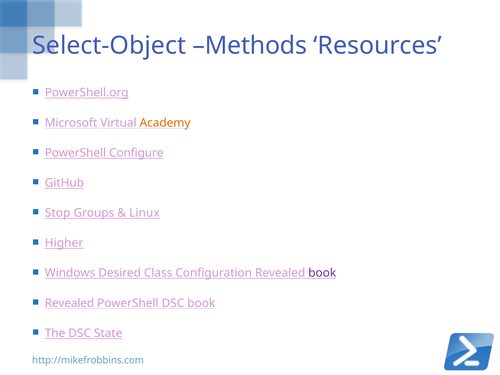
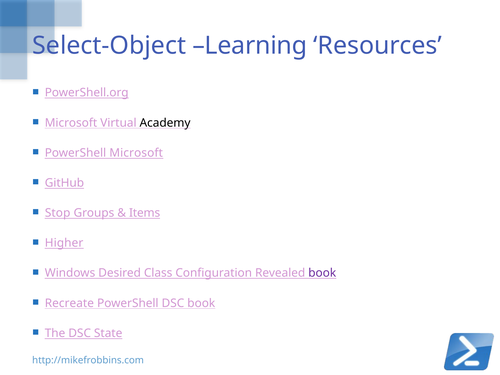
Methods: Methods -> Learning
Academy colour: orange -> black
PowerShell Configure: Configure -> Microsoft
Linux: Linux -> Items
Revealed at (69, 303): Revealed -> Recreate
